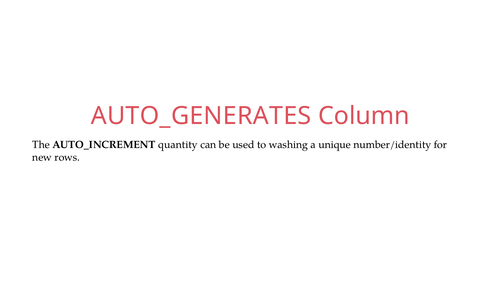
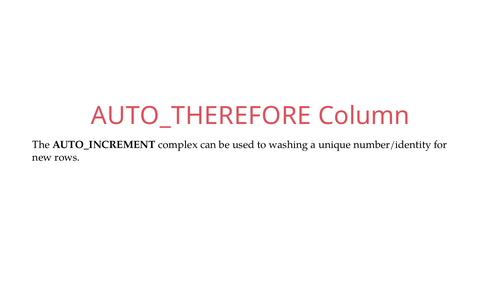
AUTO_GENERATES: AUTO_GENERATES -> AUTO_THEREFORE
quantity: quantity -> complex
